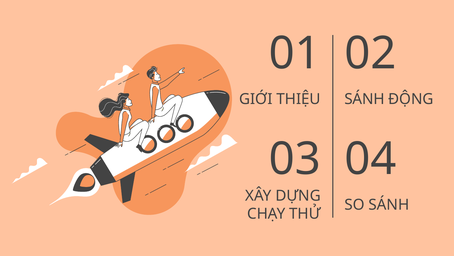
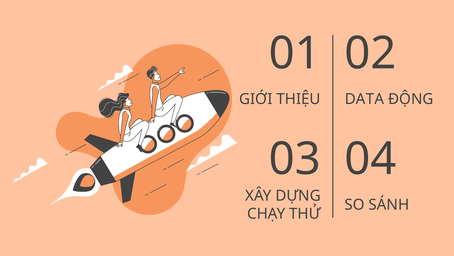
THIỆU SÁNH: SÁNH -> DATA
